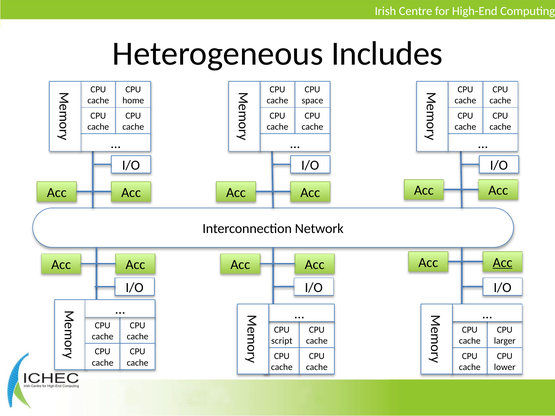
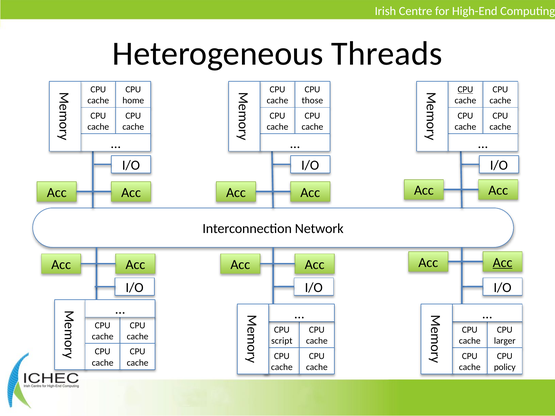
Includes: Includes -> Threads
CPU at (465, 90) underline: none -> present
space: space -> those
lower: lower -> policy
